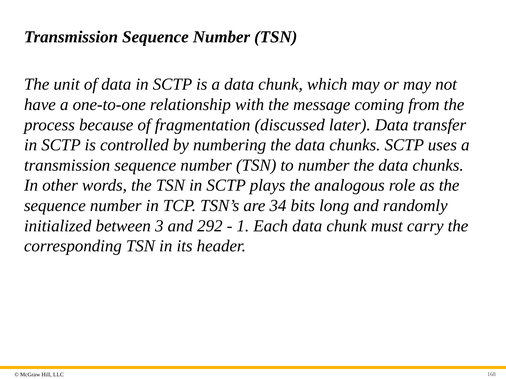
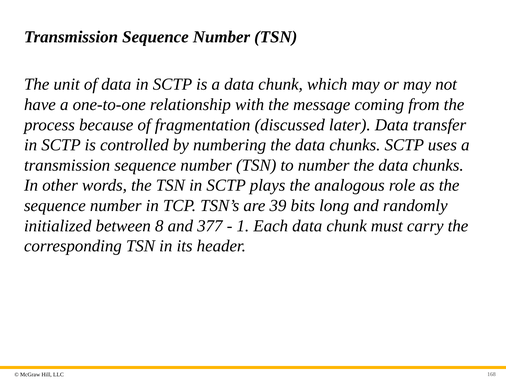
34: 34 -> 39
3: 3 -> 8
292: 292 -> 377
